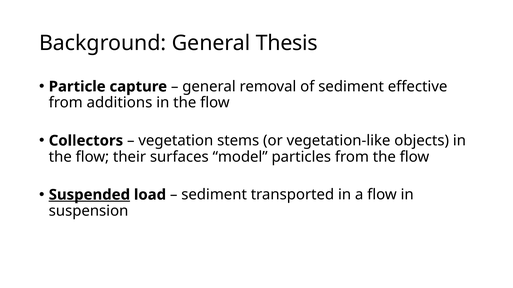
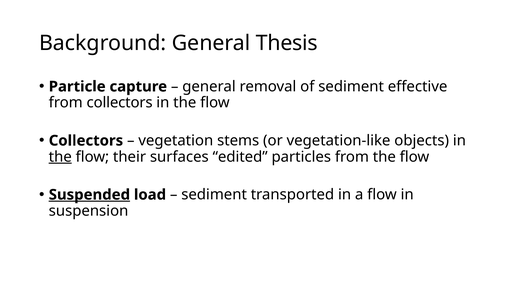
from additions: additions -> collectors
the at (60, 157) underline: none -> present
model: model -> edited
